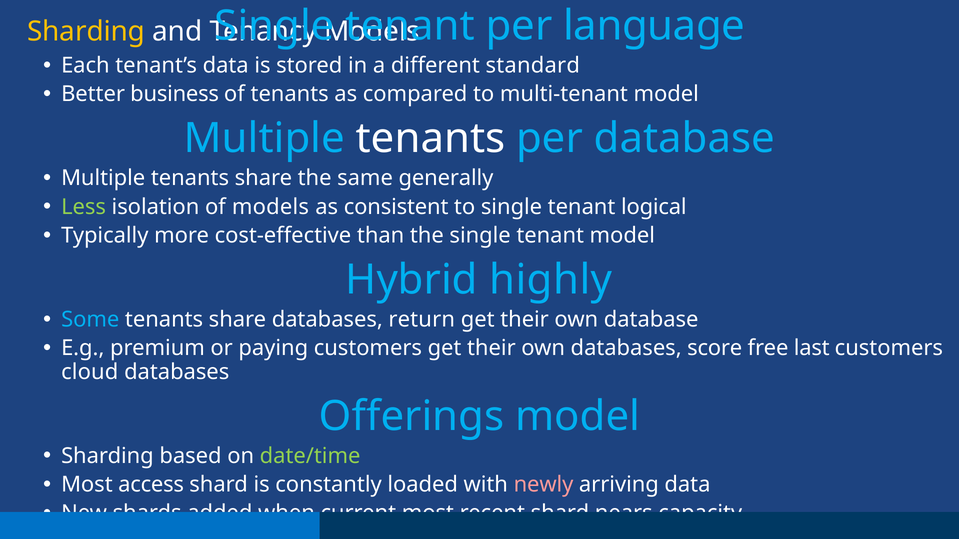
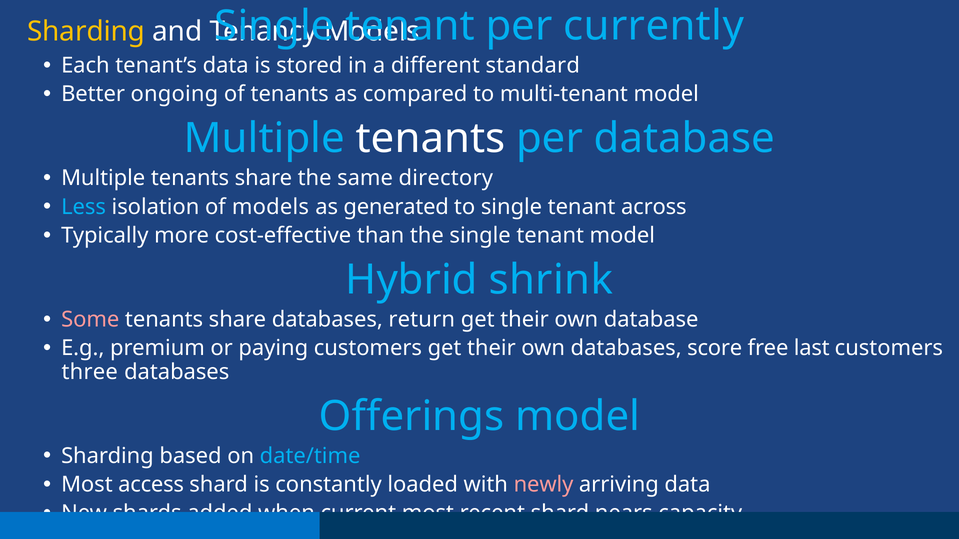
language: language -> currently
business: business -> ongoing
generally: generally -> directory
Less colour: light green -> light blue
consistent: consistent -> generated
logical: logical -> across
highly: highly -> shrink
Some colour: light blue -> pink
cloud: cloud -> three
date/time colour: light green -> light blue
